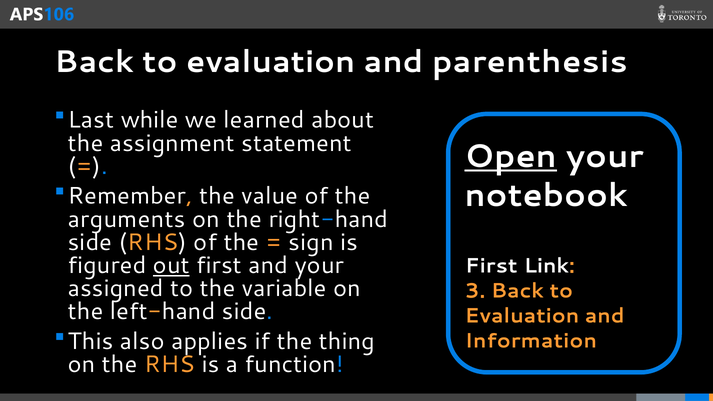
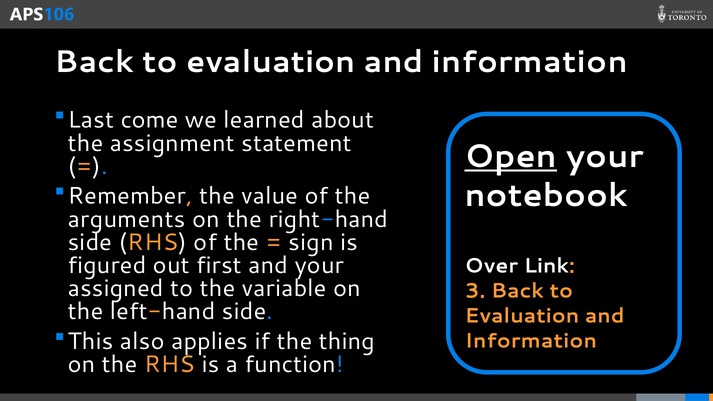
parenthesis at (530, 62): parenthesis -> information
while: while -> come
out underline: present -> none
First at (491, 266): First -> Over
